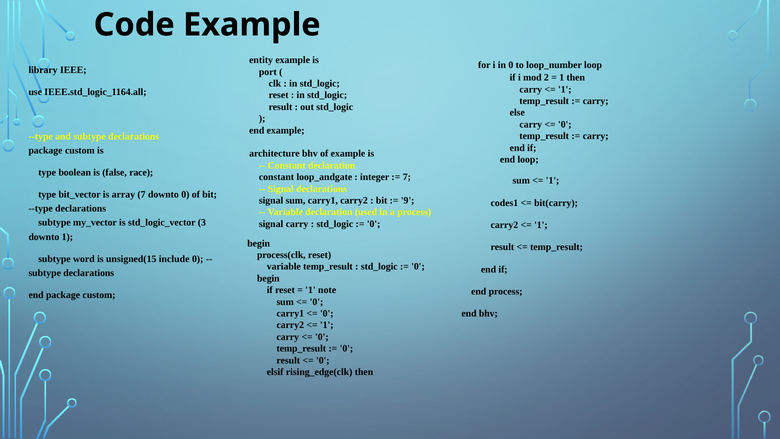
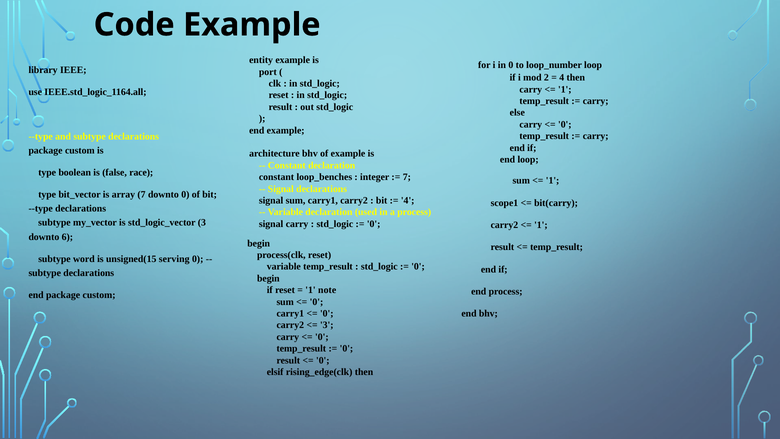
1 at (562, 78): 1 -> 4
loop_andgate: loop_andgate -> loop_benches
9 at (408, 200): 9 -> 4
codes1: codes1 -> scope1
downto 1: 1 -> 6
include: include -> serving
1 at (327, 325): 1 -> 3
